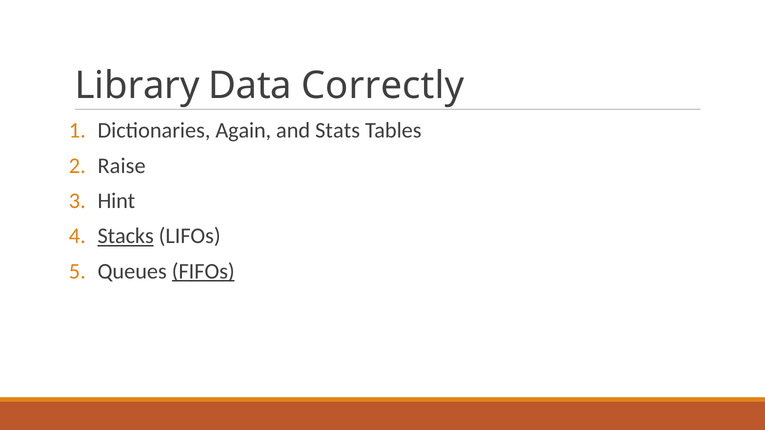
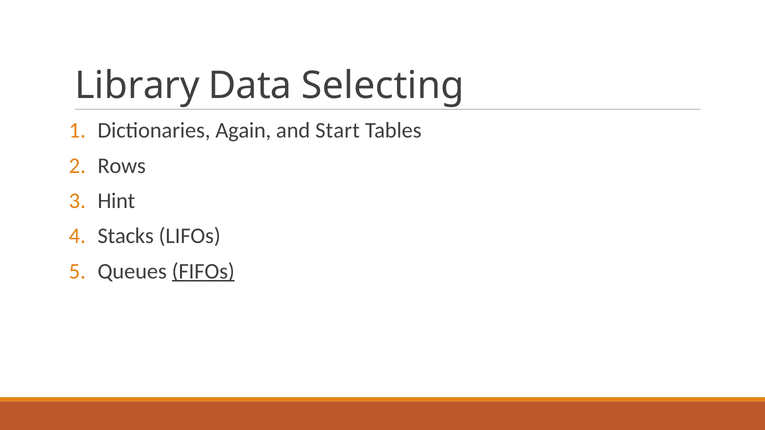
Correctly: Correctly -> Selecting
Stats: Stats -> Start
Raise: Raise -> Rows
Stacks underline: present -> none
